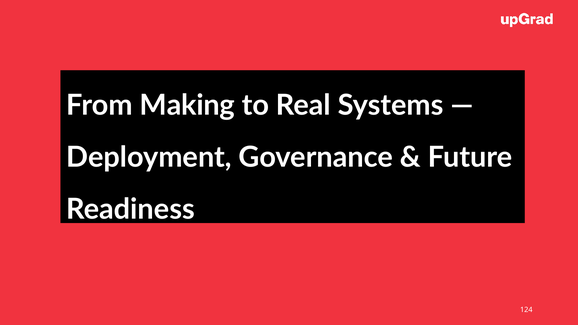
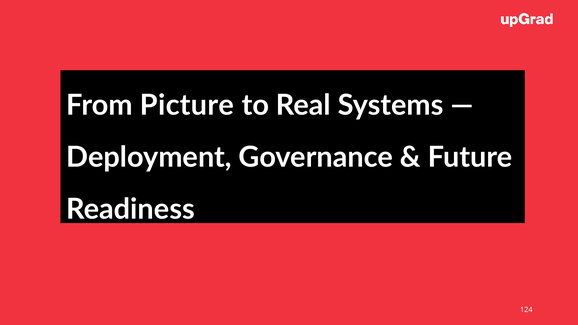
Making: Making -> Picture
